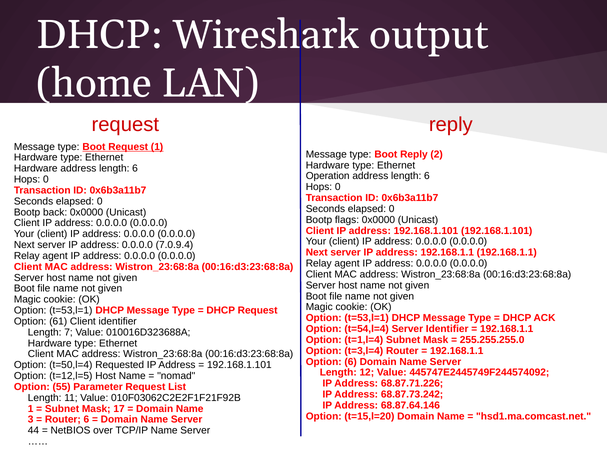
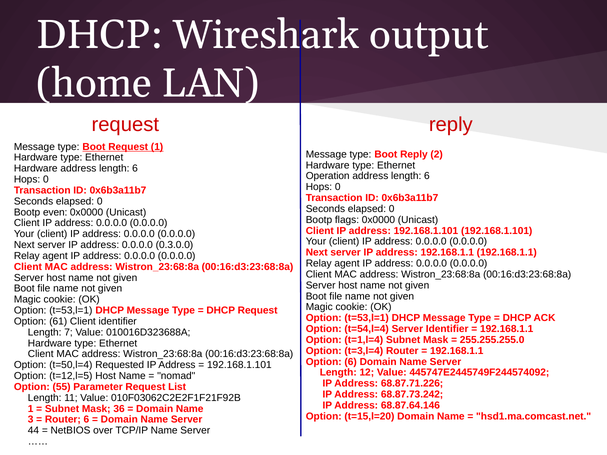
back: back -> even
7.0.9.4: 7.0.9.4 -> 0.3.0.0
17: 17 -> 36
